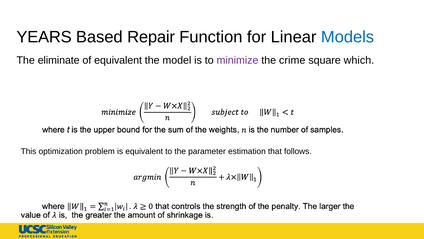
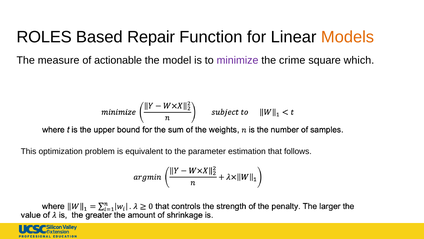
YEARS: YEARS -> ROLES
Models colour: blue -> orange
eliminate: eliminate -> measure
of equivalent: equivalent -> actionable
